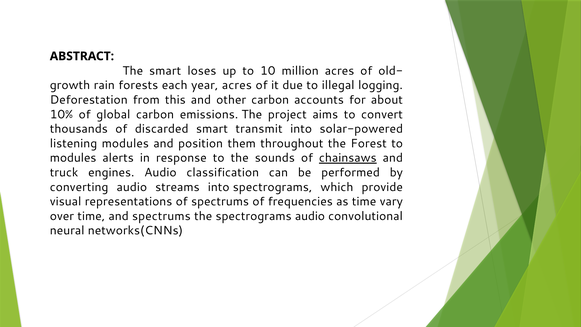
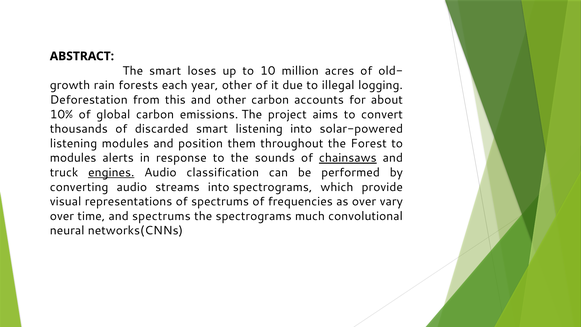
year acres: acres -> other
smart transmit: transmit -> listening
engines underline: none -> present
as time: time -> over
spectrograms audio: audio -> much
